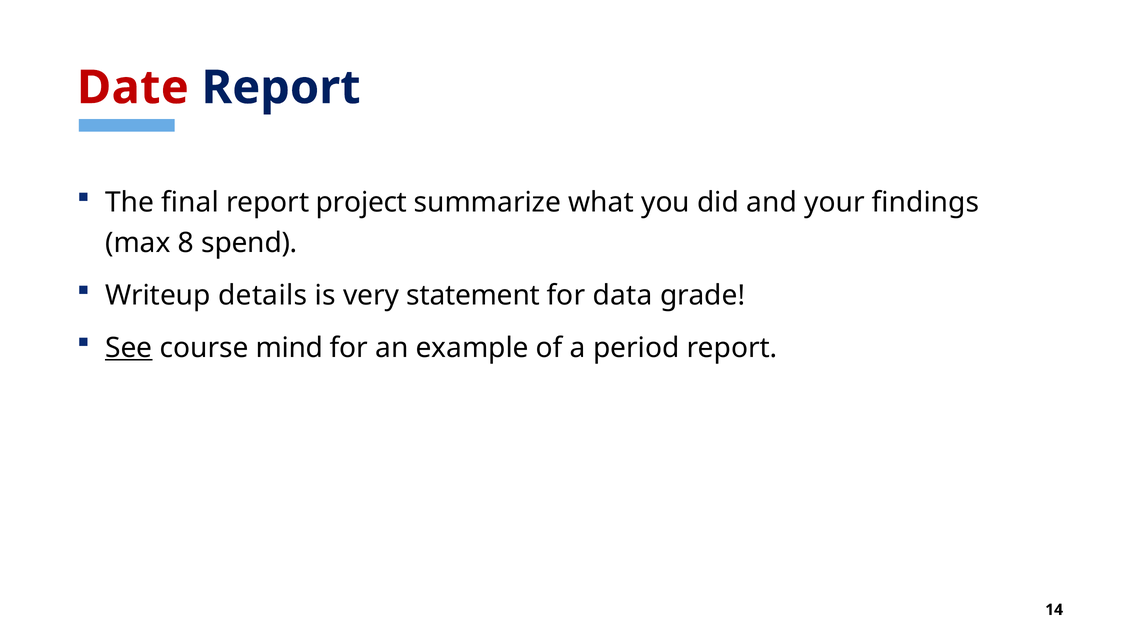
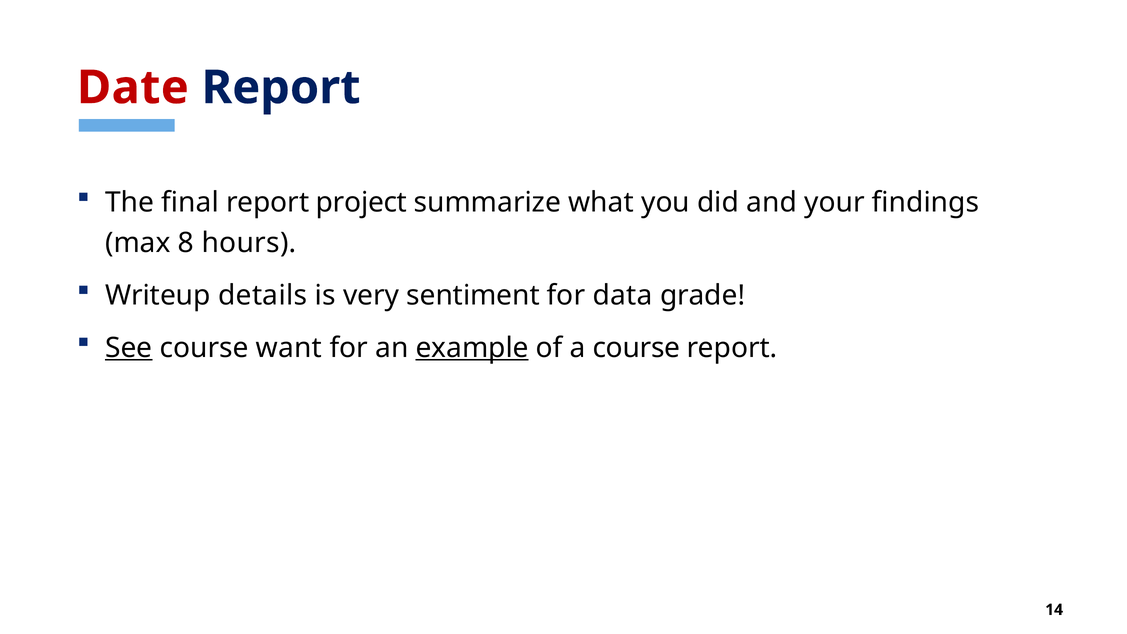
spend: spend -> hours
statement: statement -> sentiment
mind: mind -> want
example underline: none -> present
a period: period -> course
